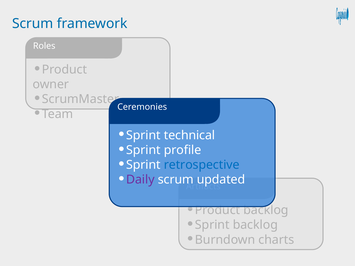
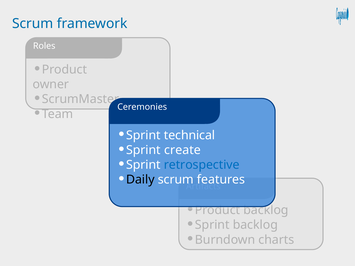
profile: profile -> create
Daily colour: purple -> black
updated: updated -> features
